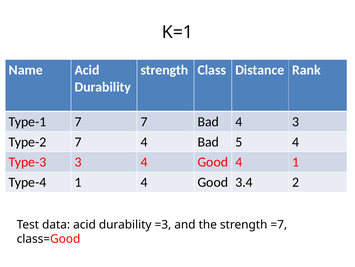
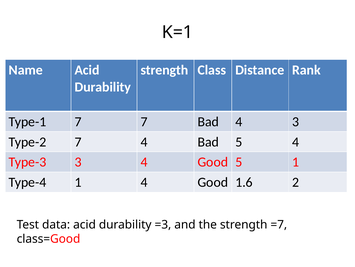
Good 4: 4 -> 5
3.4: 3.4 -> 1.6
